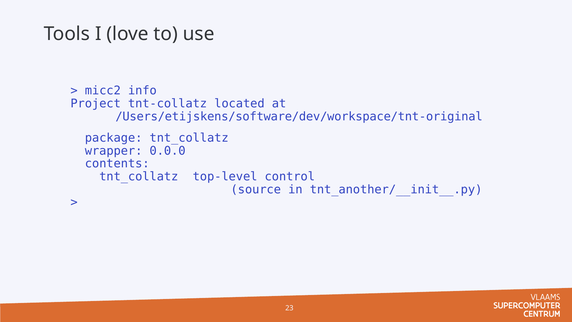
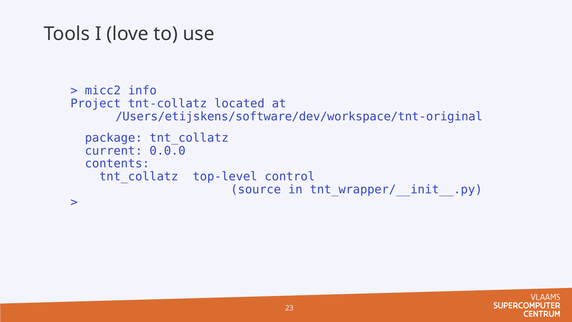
wrapper: wrapper -> current
tnt_another/__init__.py: tnt_another/__init__.py -> tnt_wrapper/__init__.py
